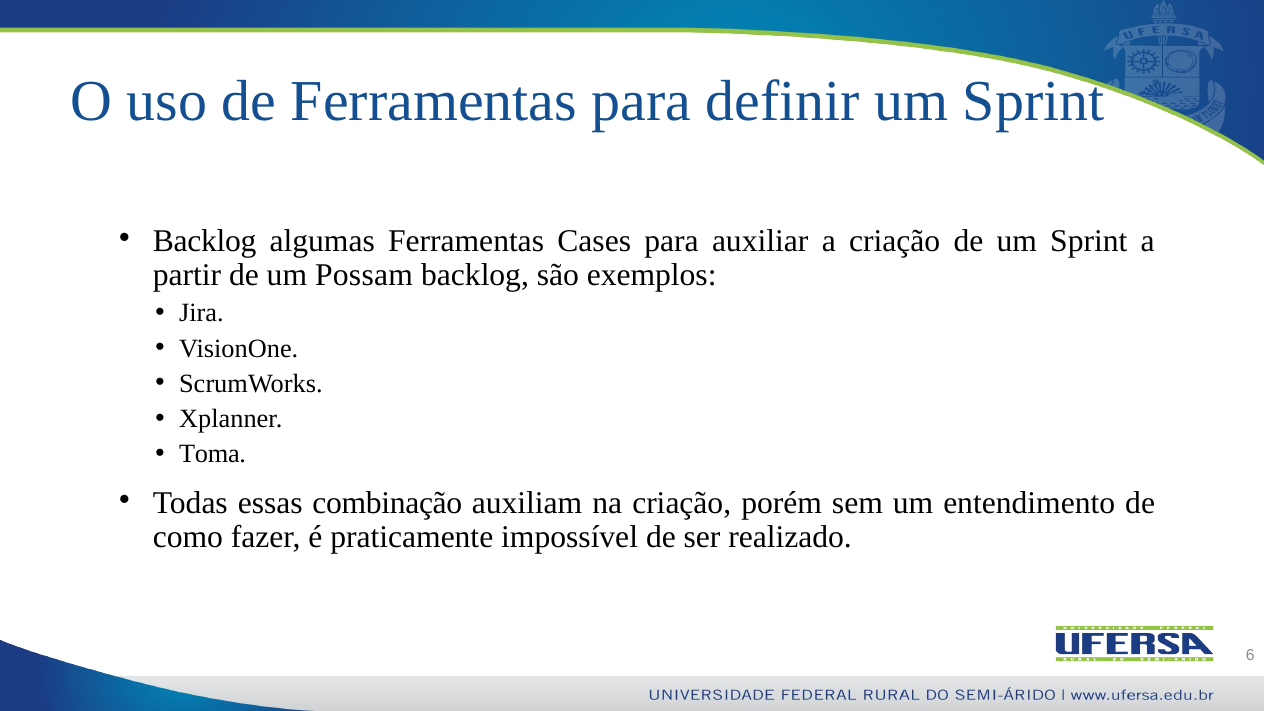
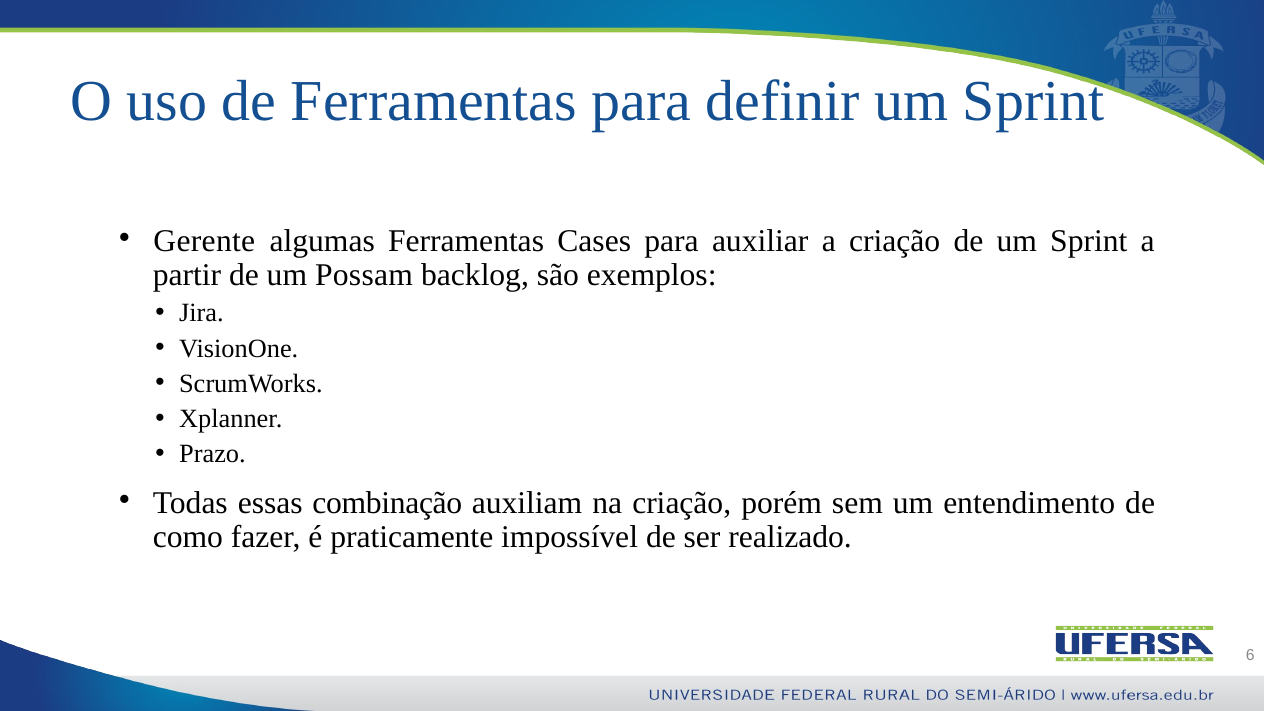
Backlog at (205, 241): Backlog -> Gerente
Toma: Toma -> Prazo
